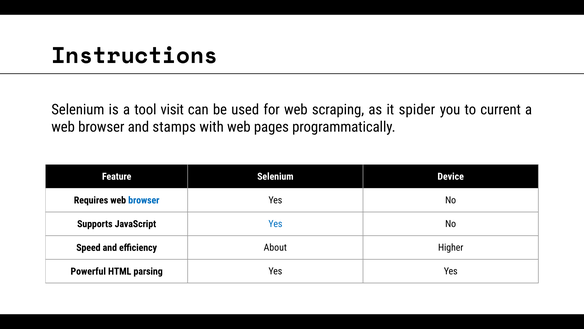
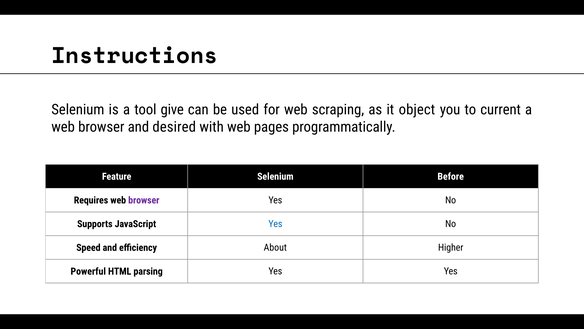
visit: visit -> give
spider: spider -> object
stamps: stamps -> desired
Device: Device -> Before
browser at (144, 200) colour: blue -> purple
